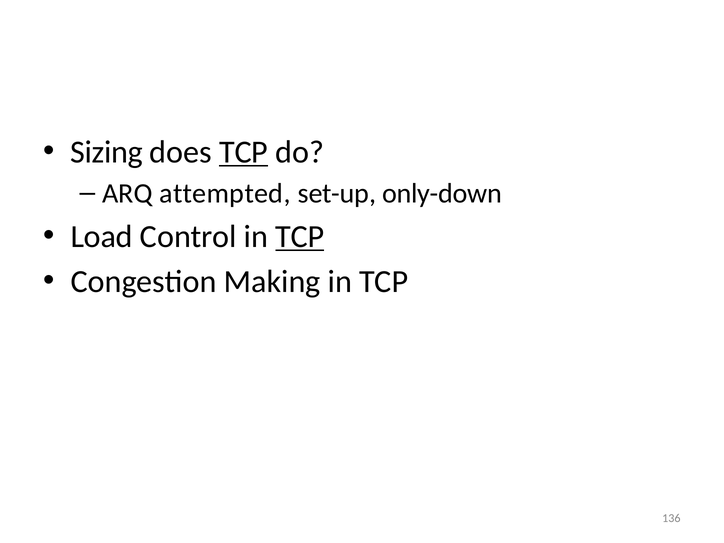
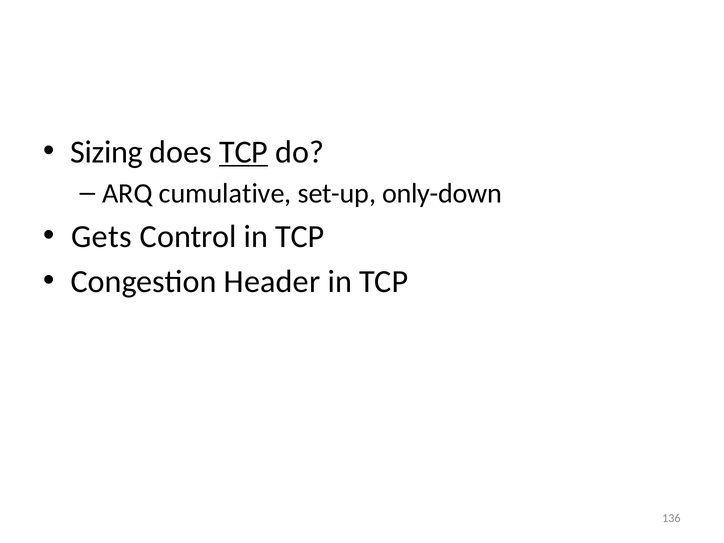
attempted: attempted -> cumulative
Load: Load -> Gets
TCP at (300, 236) underline: present -> none
Making: Making -> Header
